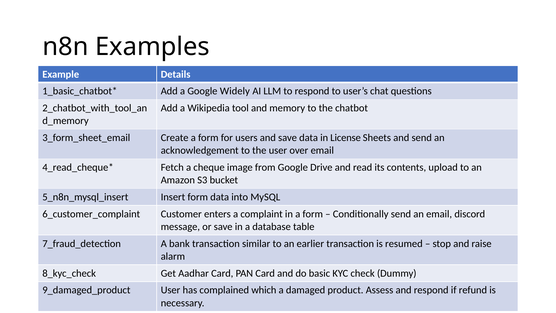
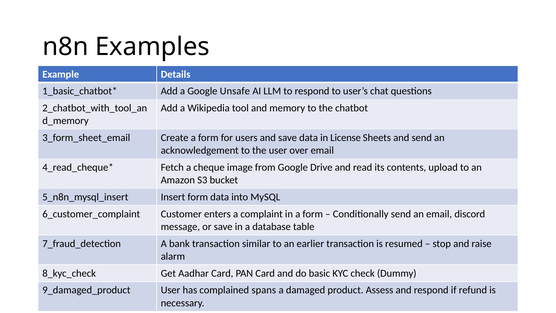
Widely: Widely -> Unsafe
which: which -> spans
